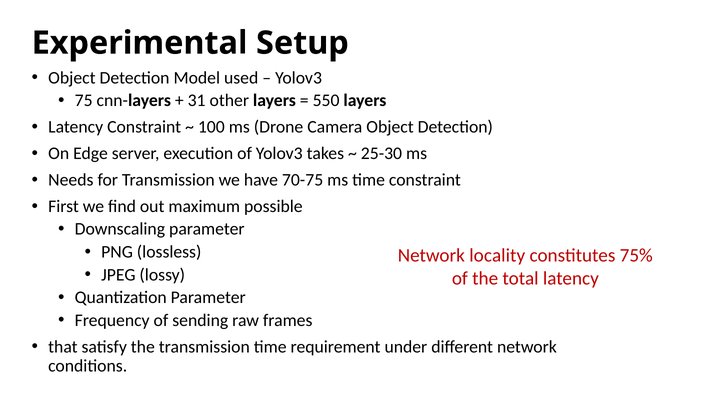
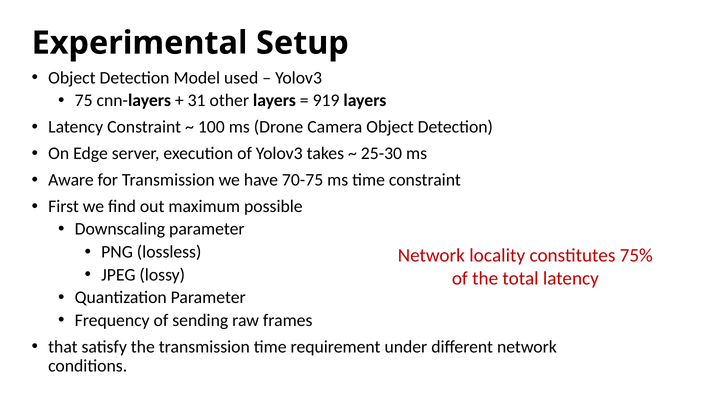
550: 550 -> 919
Needs: Needs -> Aware
